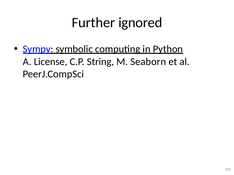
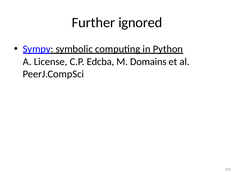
String: String -> Edcba
Seaborn: Seaborn -> Domains
